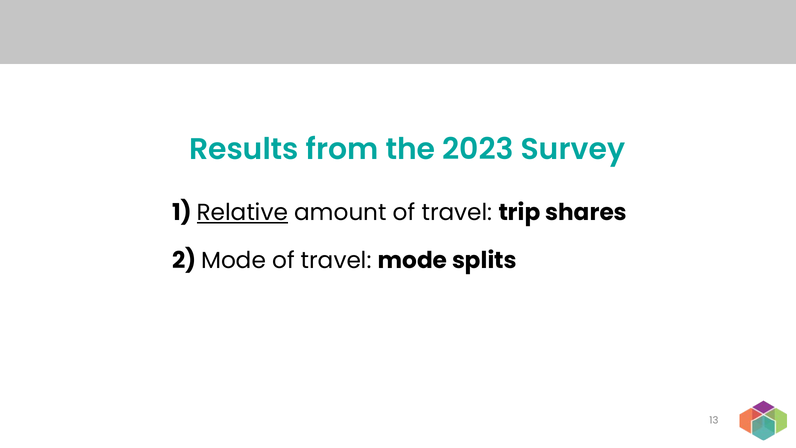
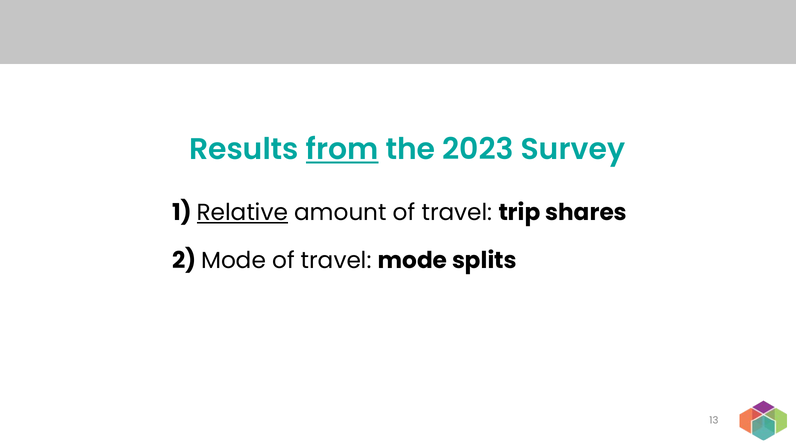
from underline: none -> present
